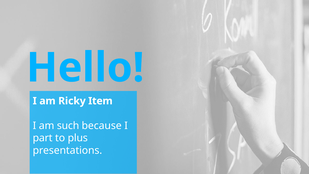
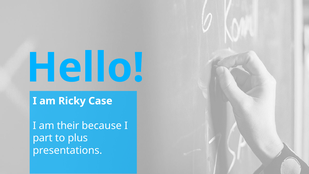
Item: Item -> Case
such: such -> their
